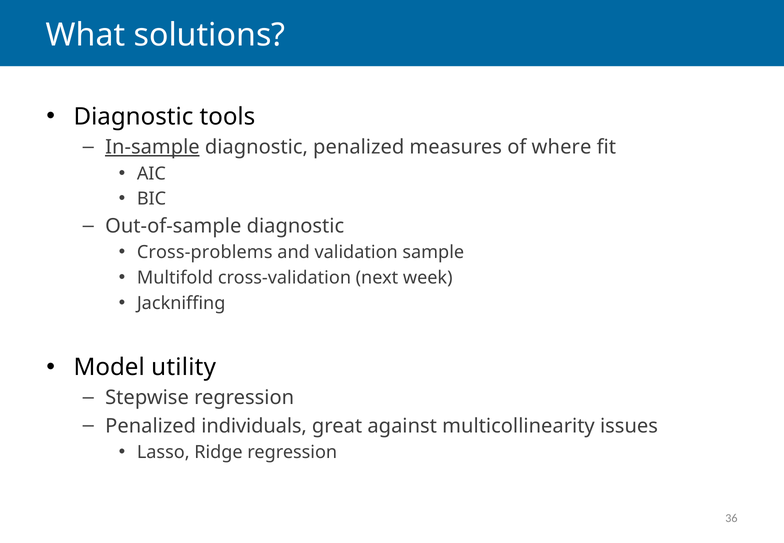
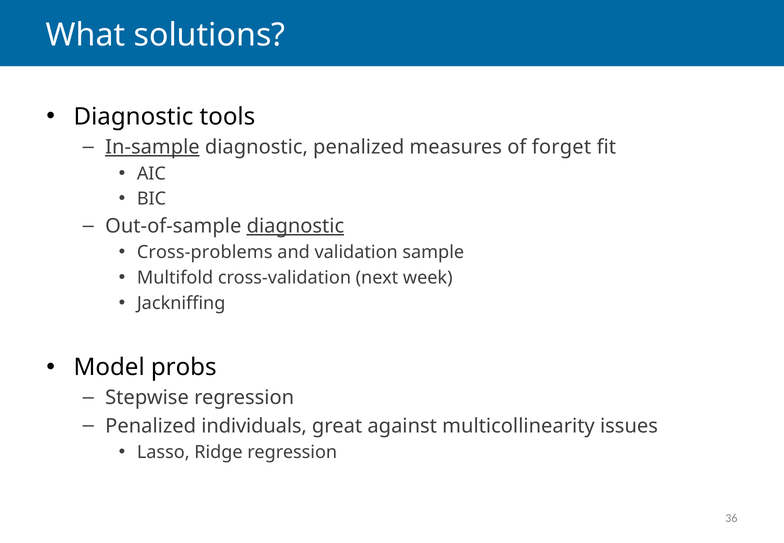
where: where -> forget
diagnostic at (295, 226) underline: none -> present
utility: utility -> probs
